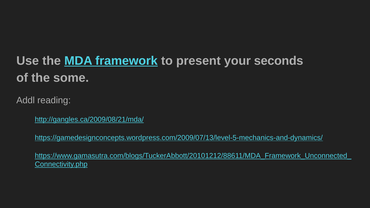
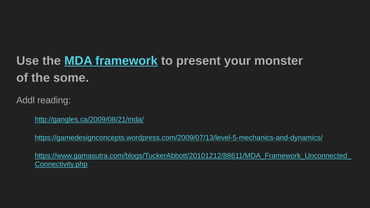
seconds: seconds -> monster
